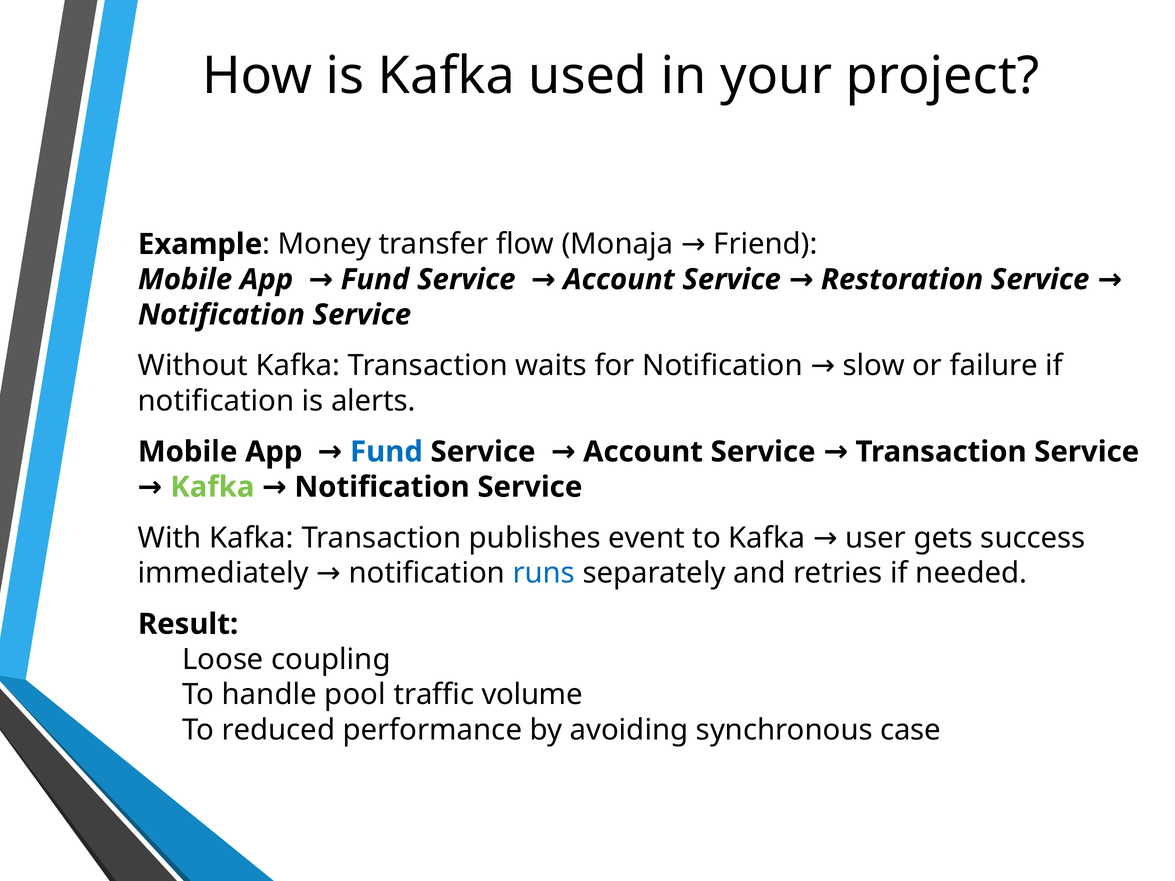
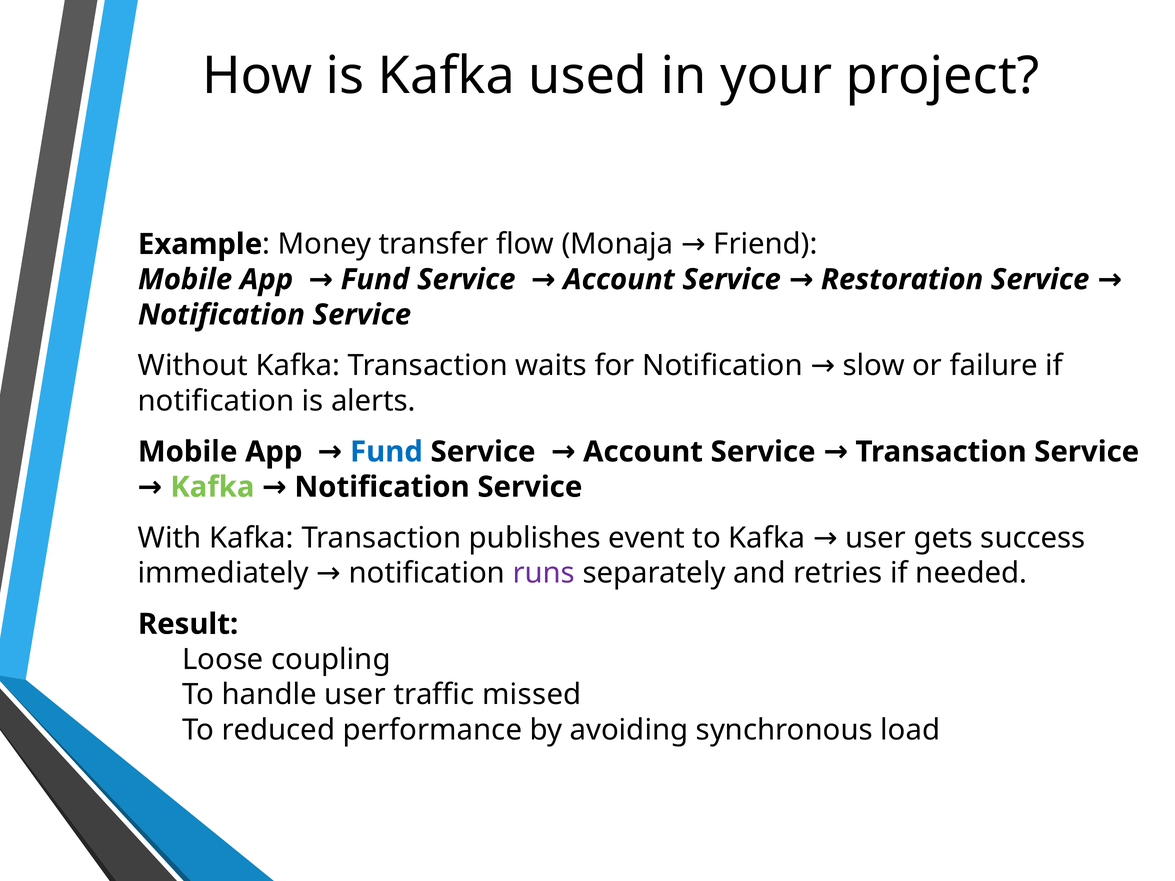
runs colour: blue -> purple
handle pool: pool -> user
volume: volume -> missed
case: case -> load
